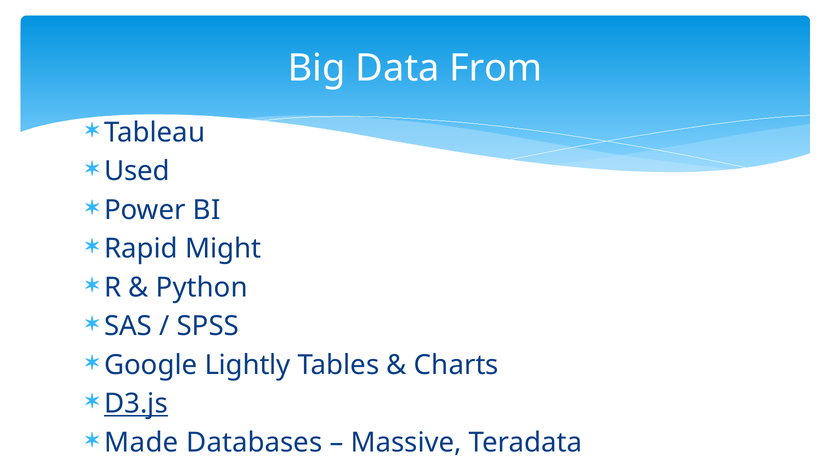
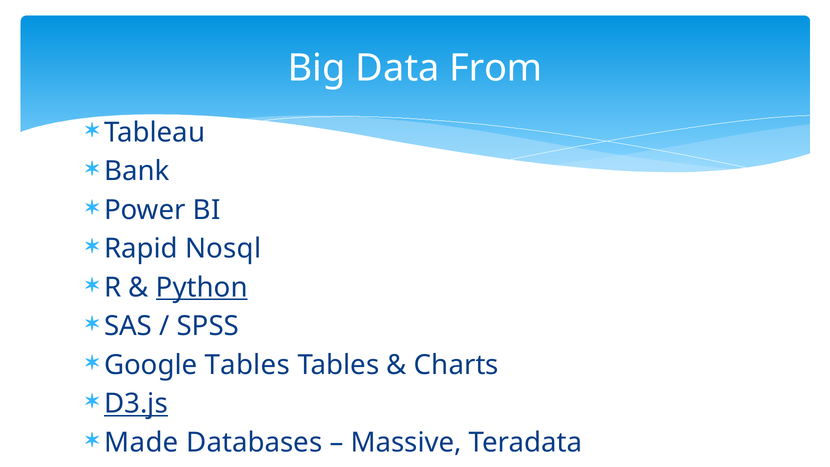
Used: Used -> Bank
Might: Might -> Nosql
Python underline: none -> present
Google Lightly: Lightly -> Tables
